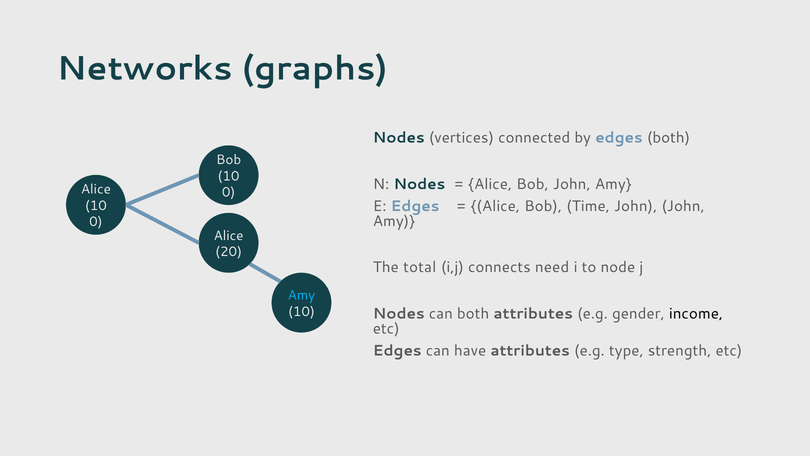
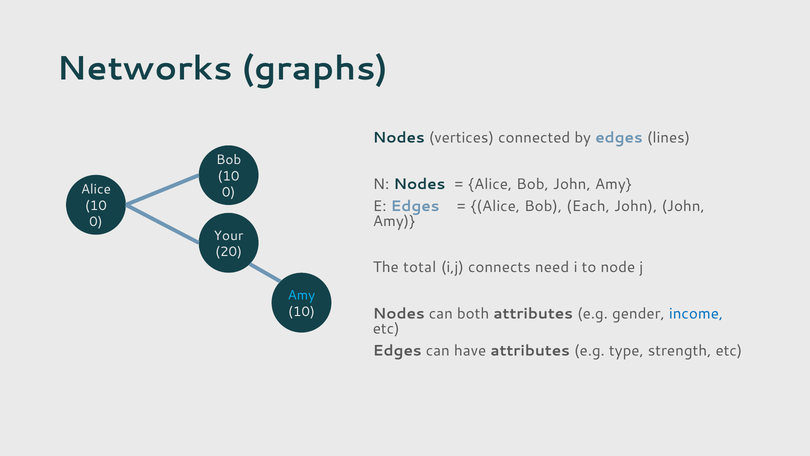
edges both: both -> lines
Time: Time -> Each
Alice at (229, 235): Alice -> Your
income colour: black -> blue
